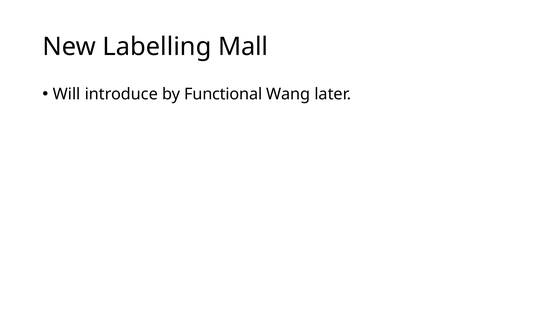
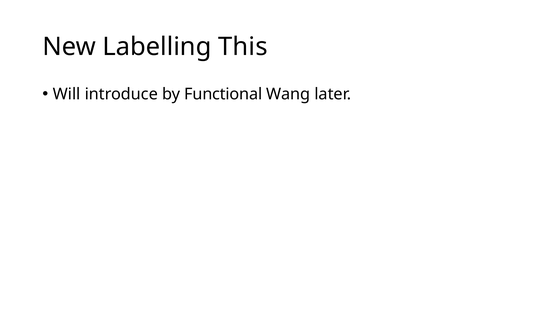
Mall: Mall -> This
